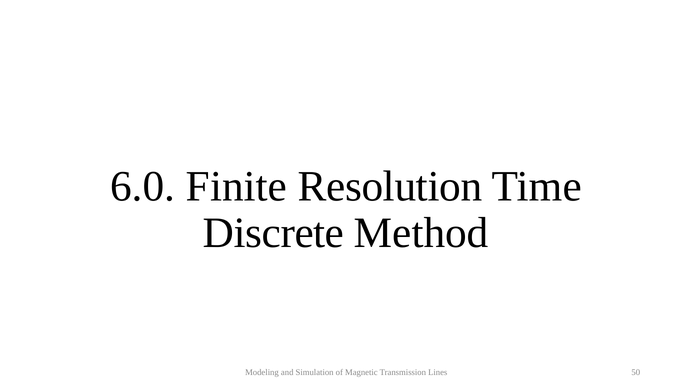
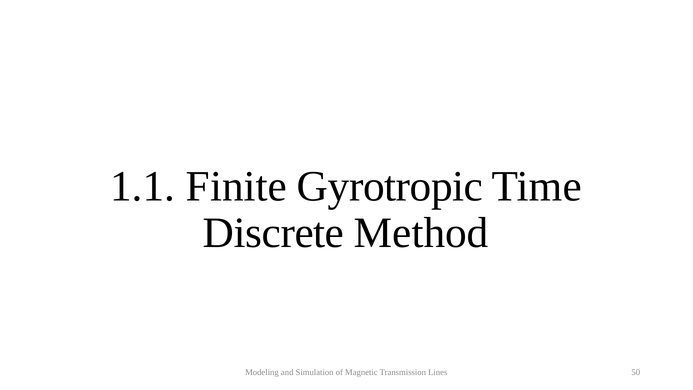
6.0: 6.0 -> 1.1
Resolution: Resolution -> Gyrotropic
